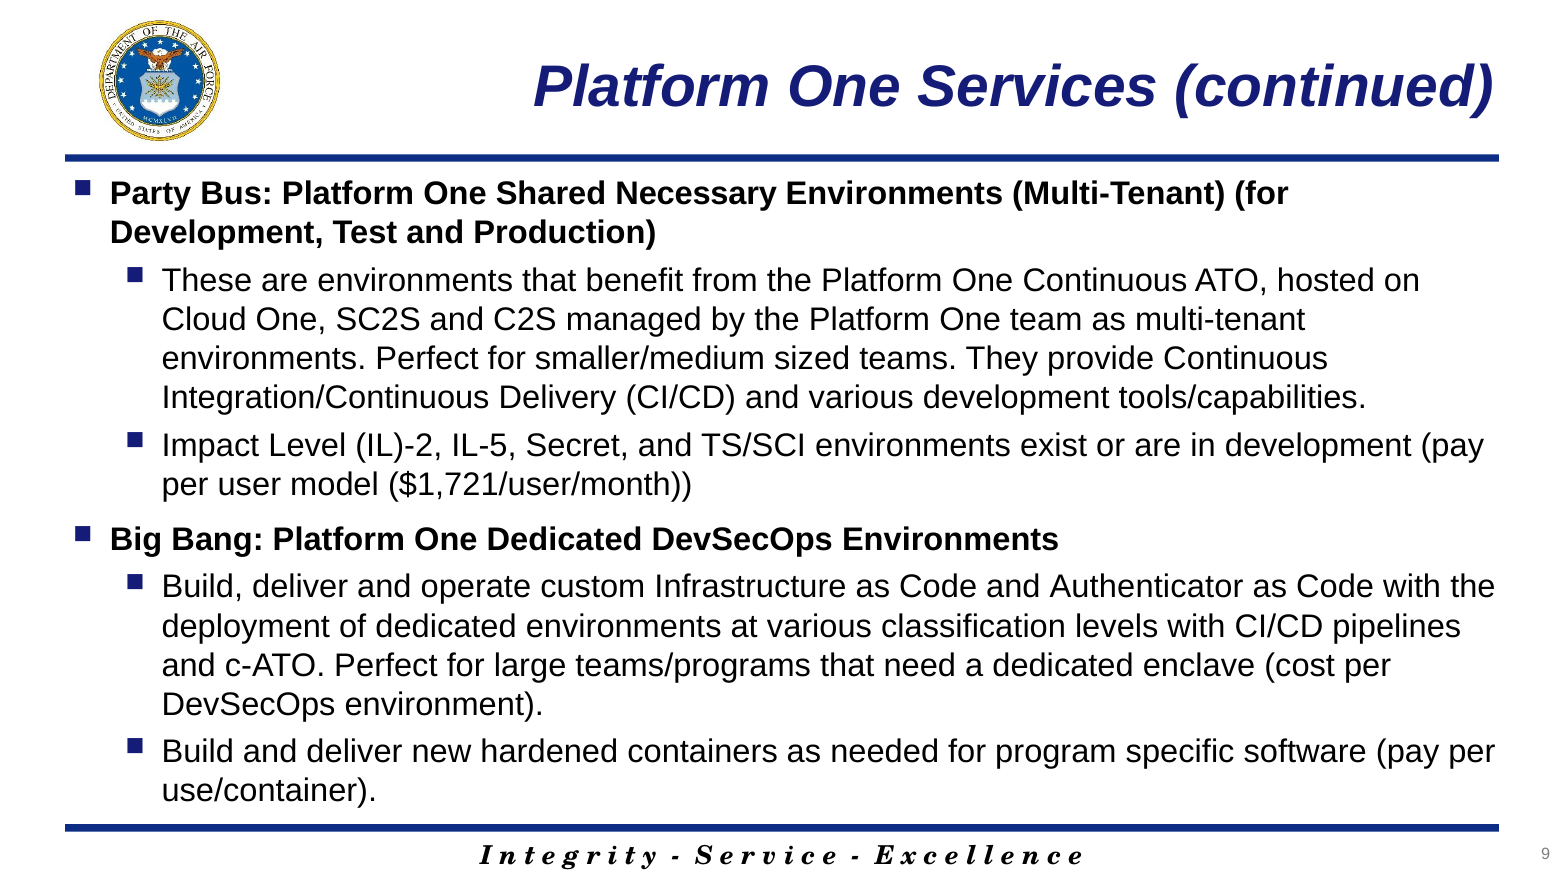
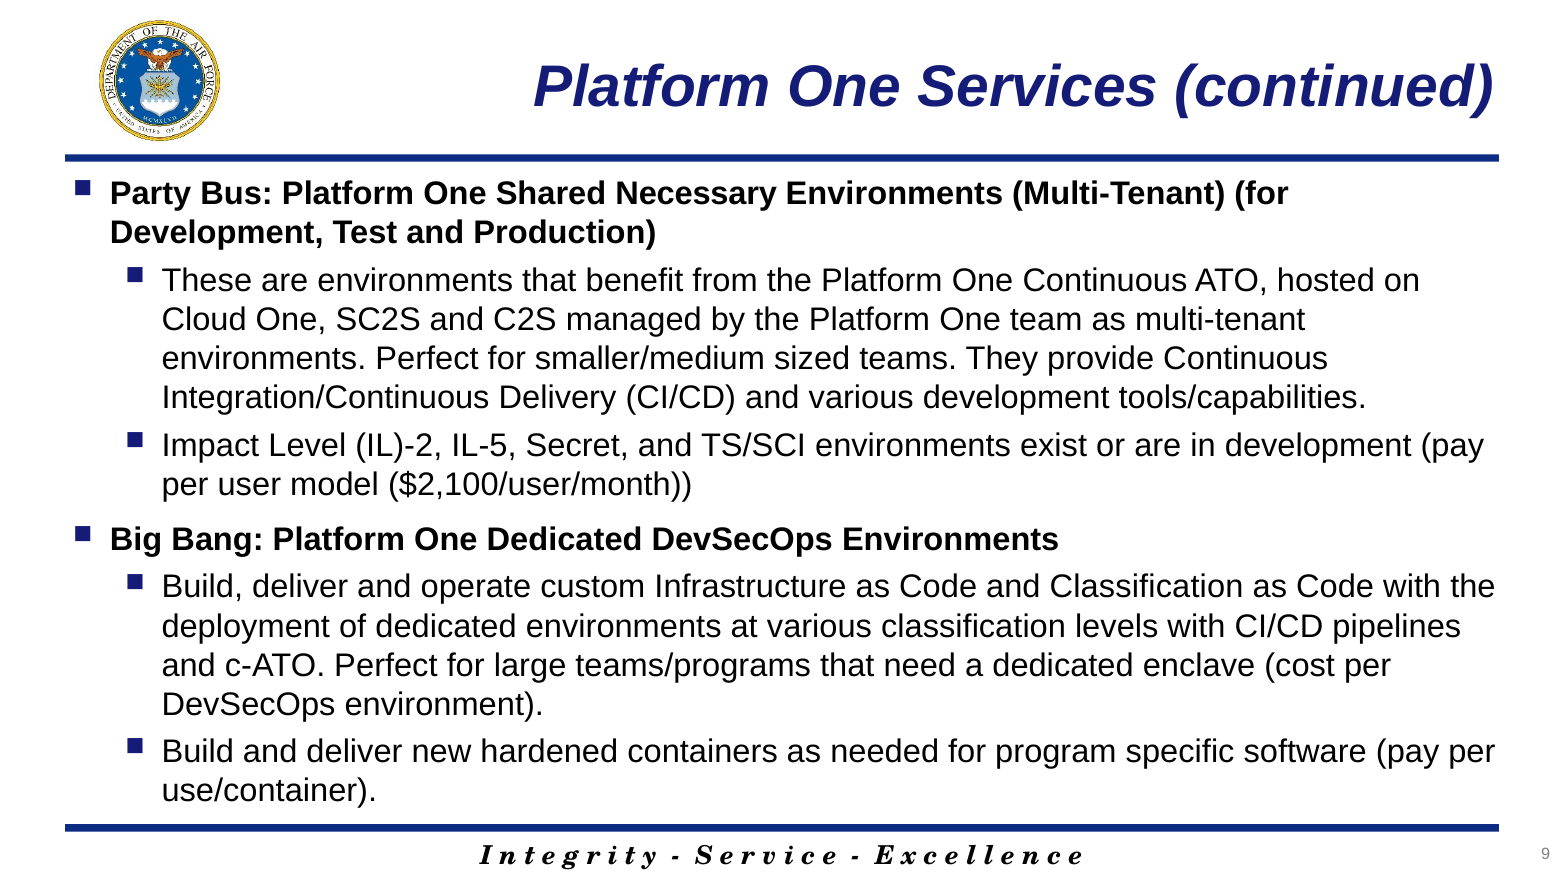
$1,721/user/month: $1,721/user/month -> $2,100/user/month
and Authenticator: Authenticator -> Classification
